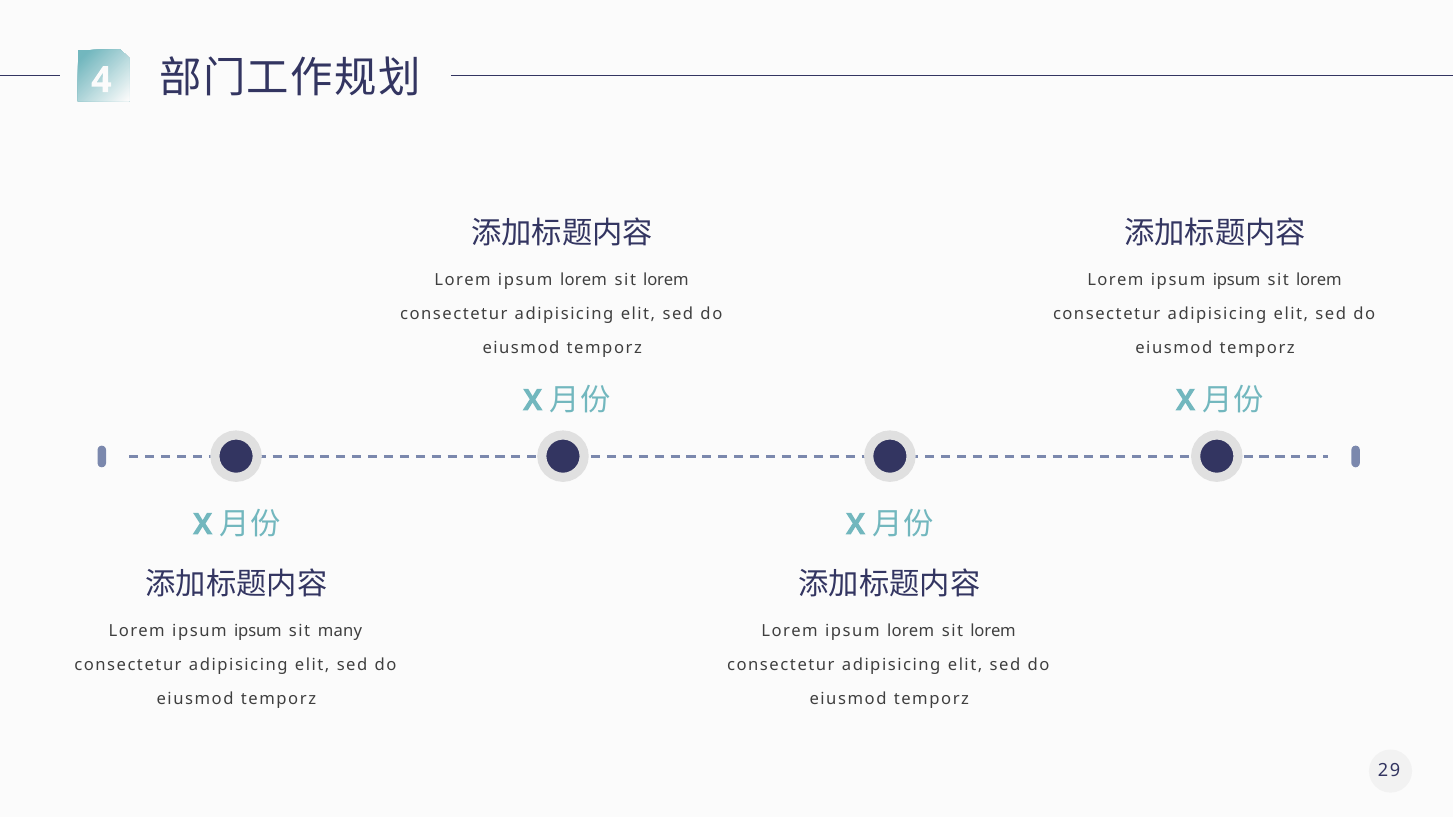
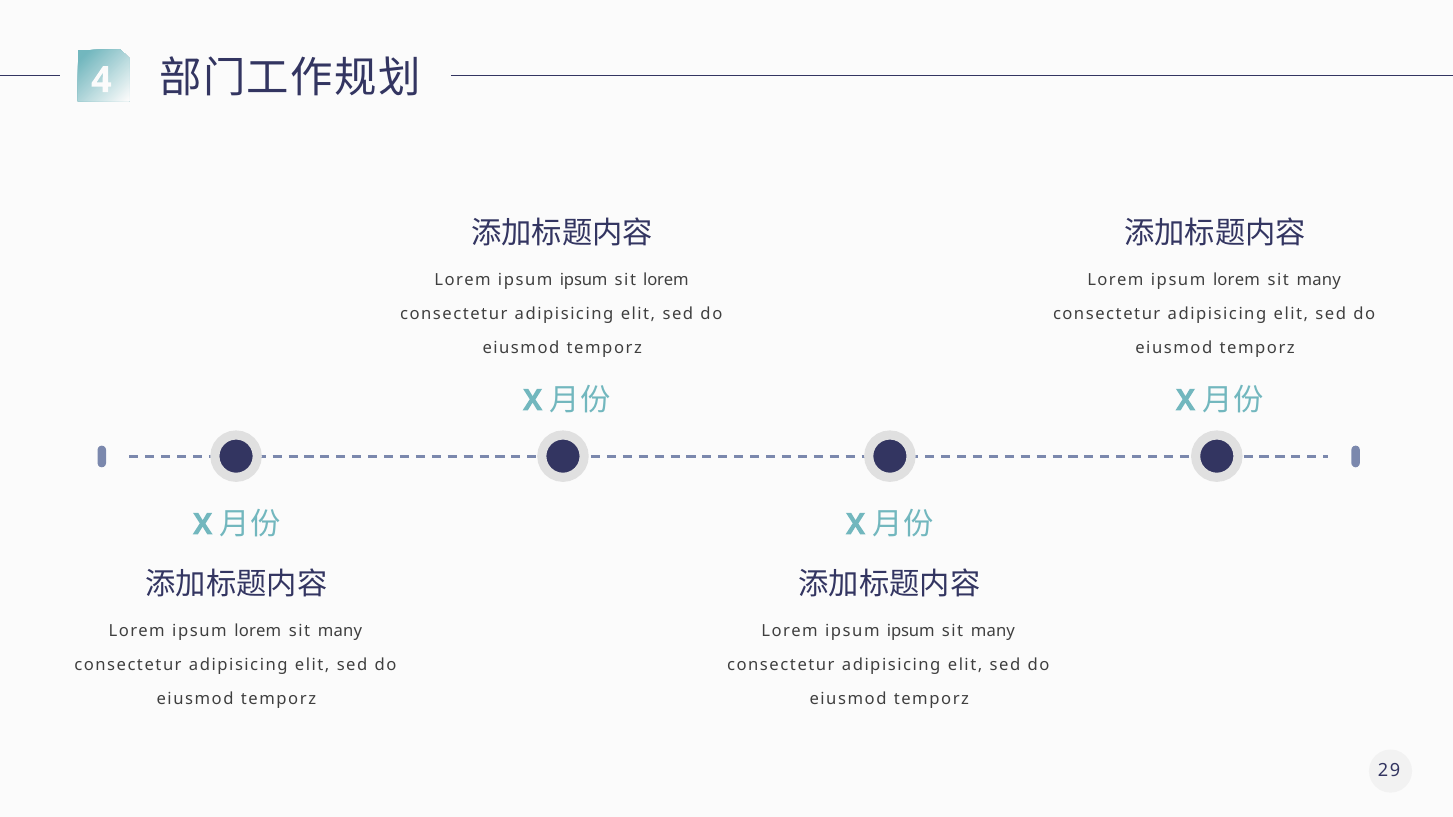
lorem at (584, 280): lorem -> ipsum
ipsum at (1237, 280): ipsum -> lorem
lorem at (1319, 280): lorem -> many
ipsum at (258, 631): ipsum -> lorem
lorem at (911, 631): lorem -> ipsum
lorem at (993, 631): lorem -> many
